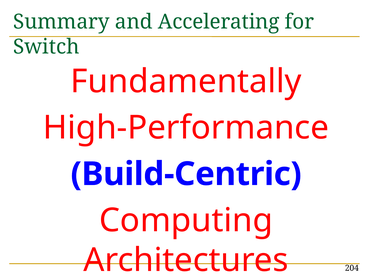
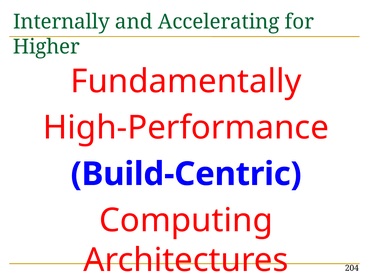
Summary: Summary -> Internally
Switch: Switch -> Higher
